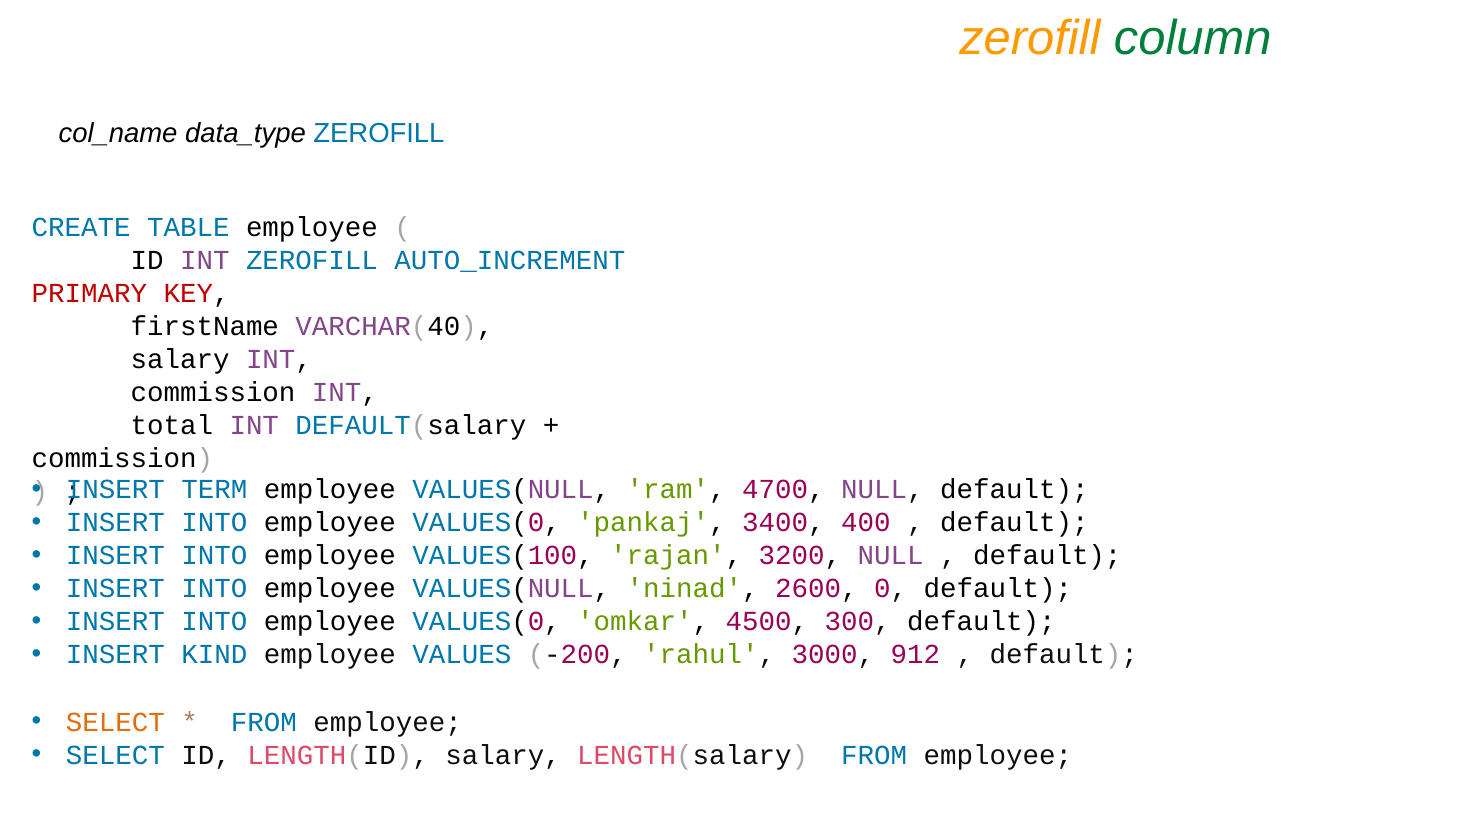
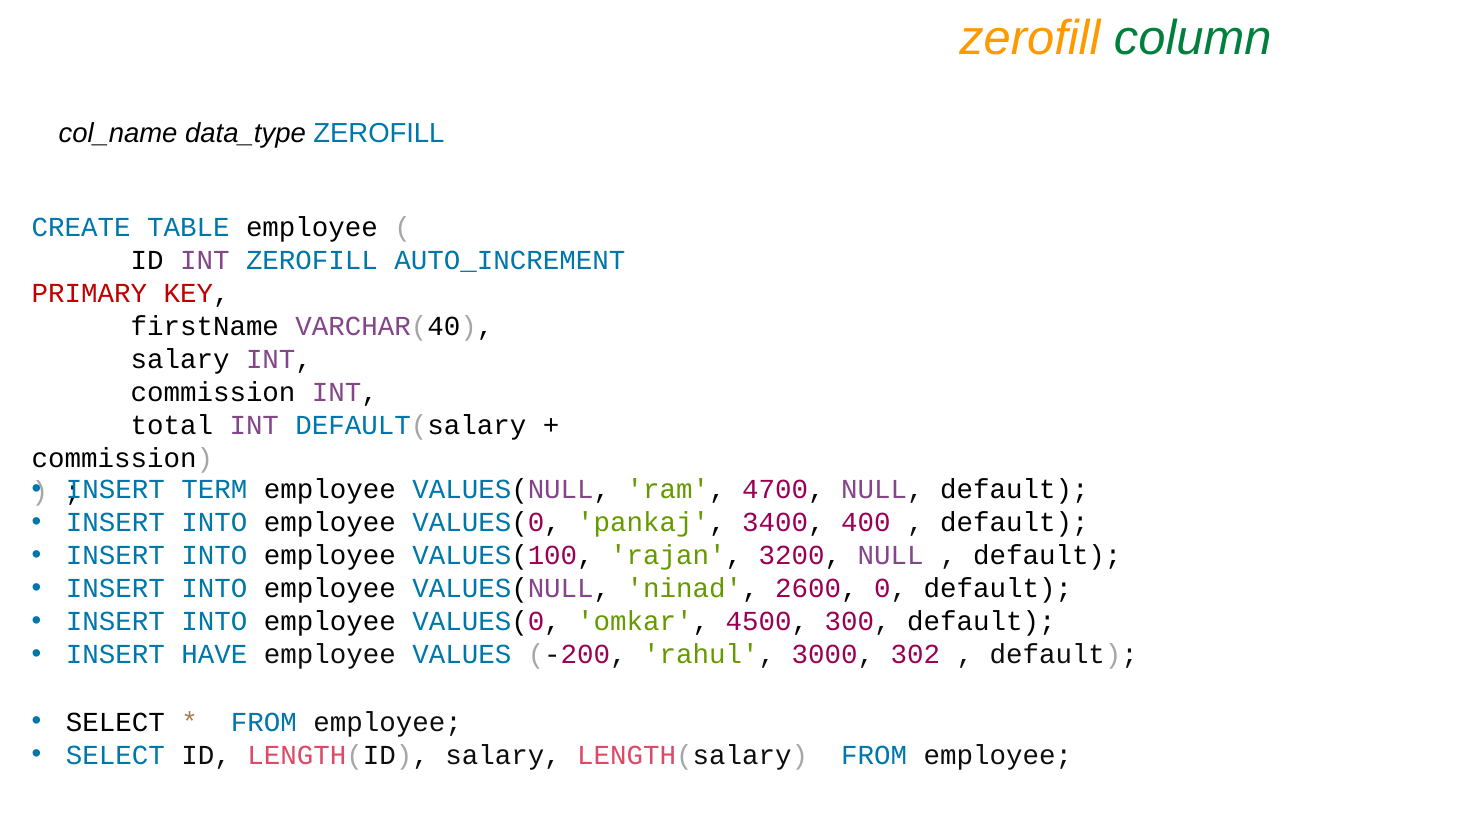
KIND: KIND -> HAVE
912: 912 -> 302
SELECT at (115, 722) colour: orange -> black
